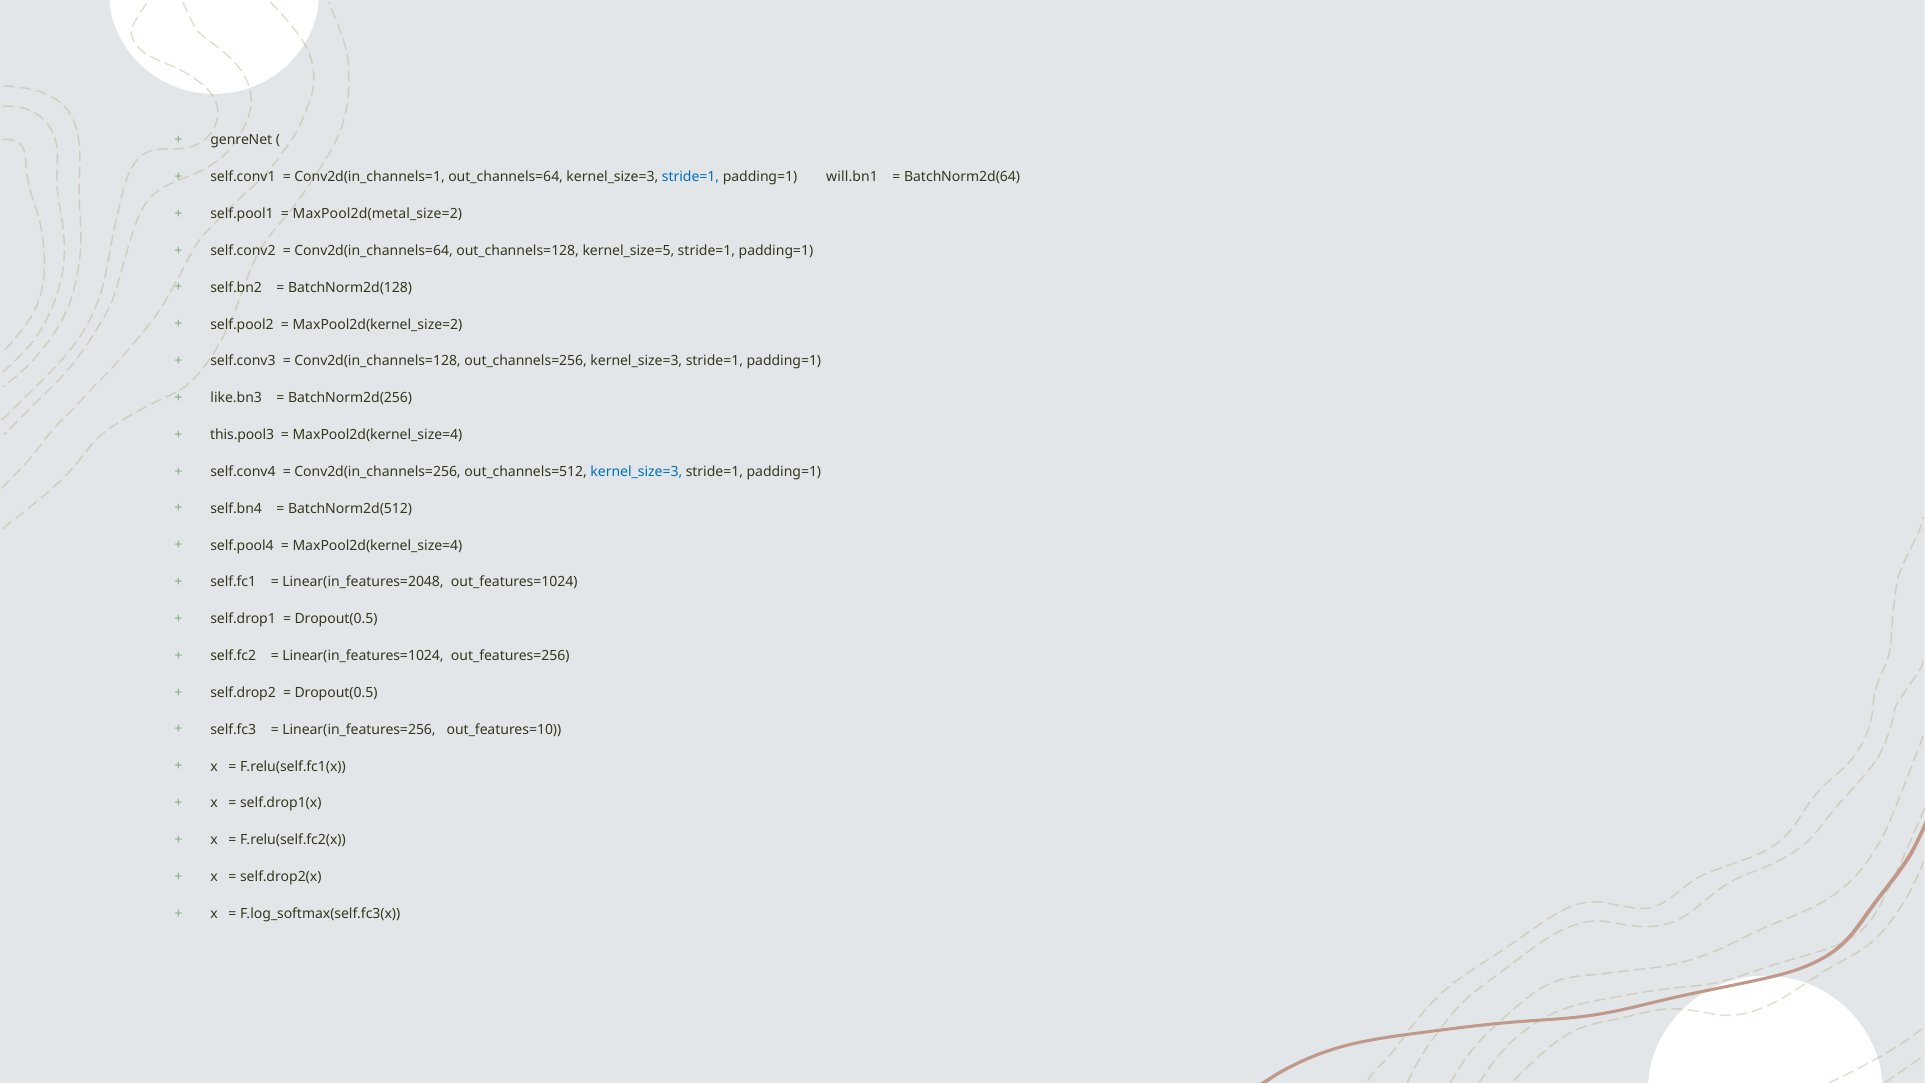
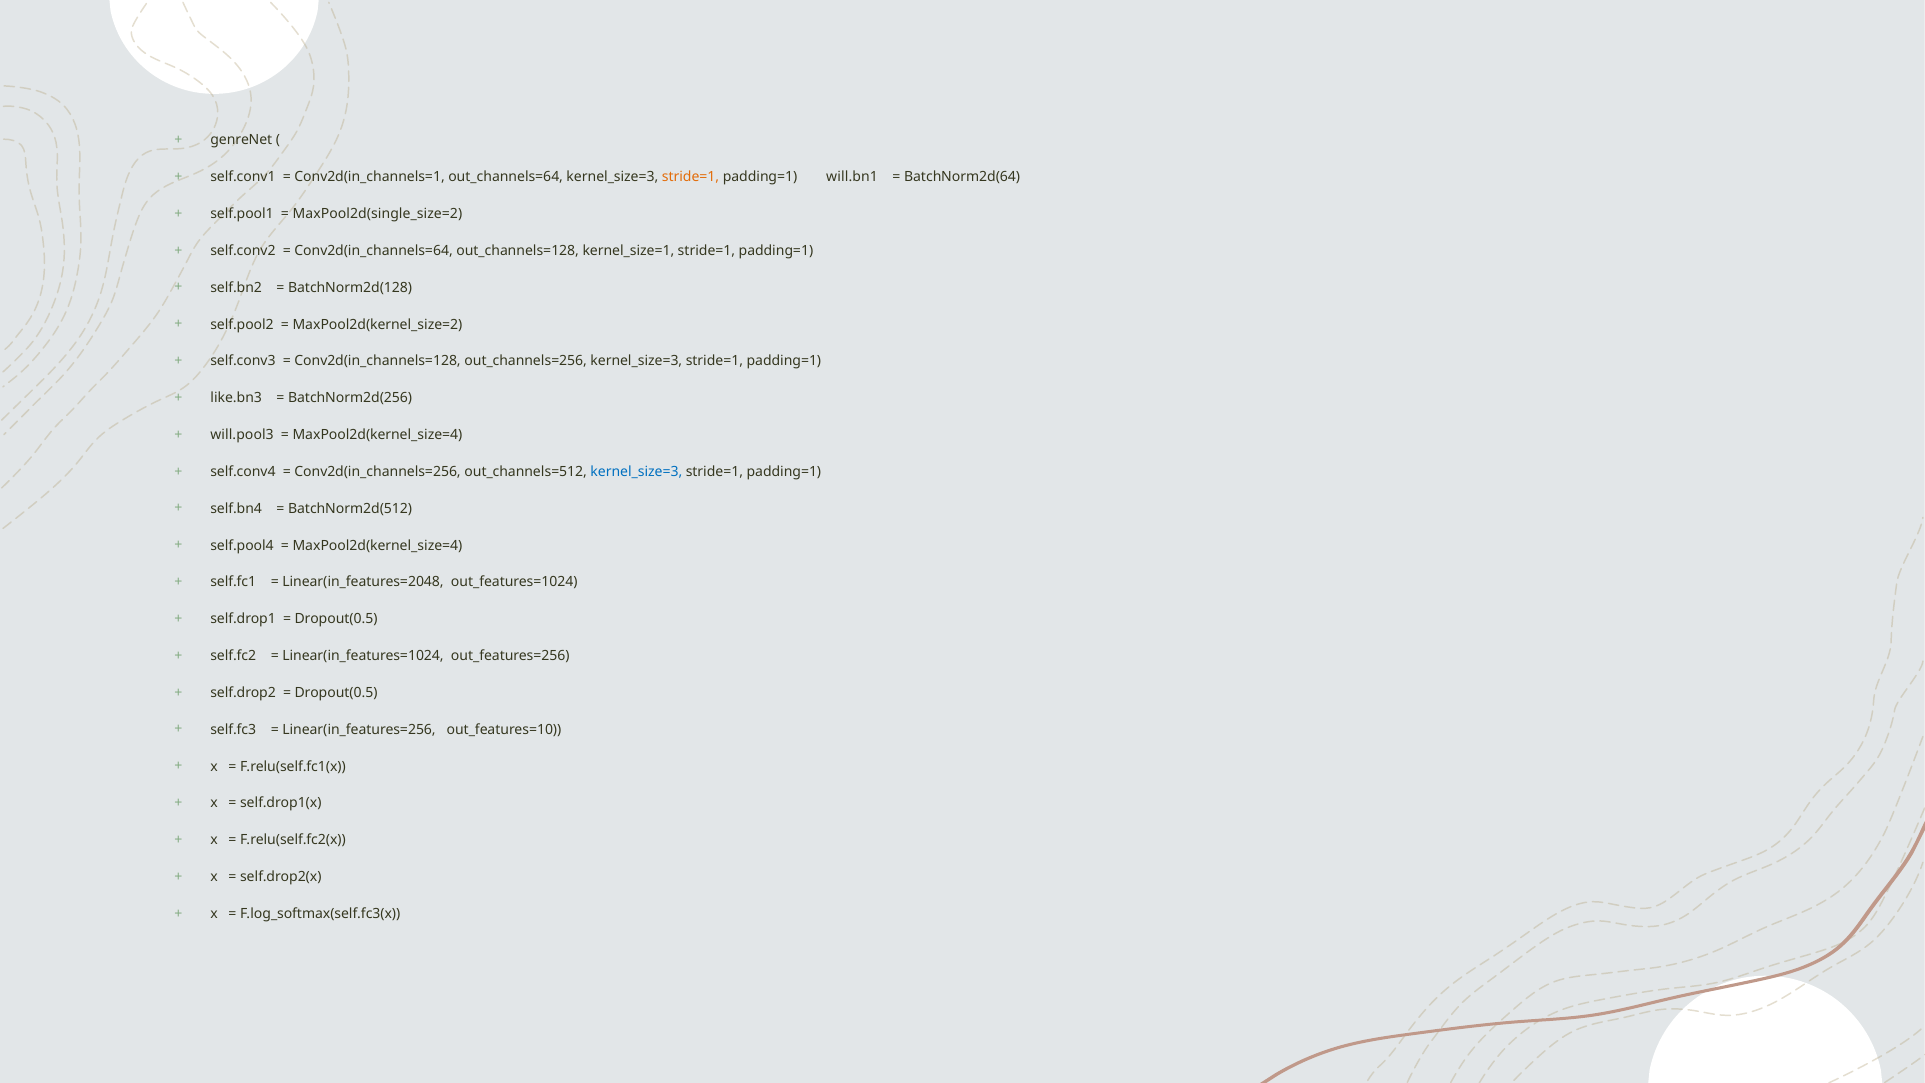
stride=1 at (691, 177) colour: blue -> orange
MaxPool2d(metal_size=2: MaxPool2d(metal_size=2 -> MaxPool2d(single_size=2
kernel_size=5: kernel_size=5 -> kernel_size=1
this.pool3: this.pool3 -> will.pool3
